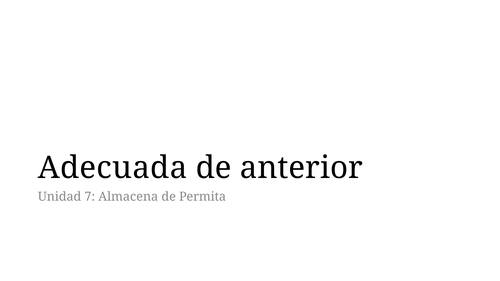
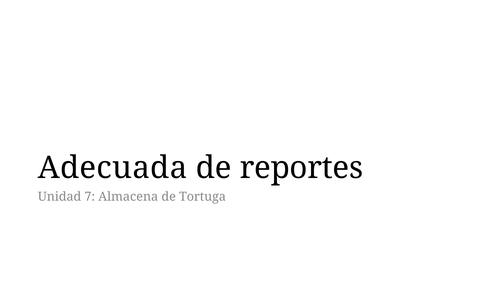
anterior: anterior -> reportes
Permita: Permita -> Tortuga
